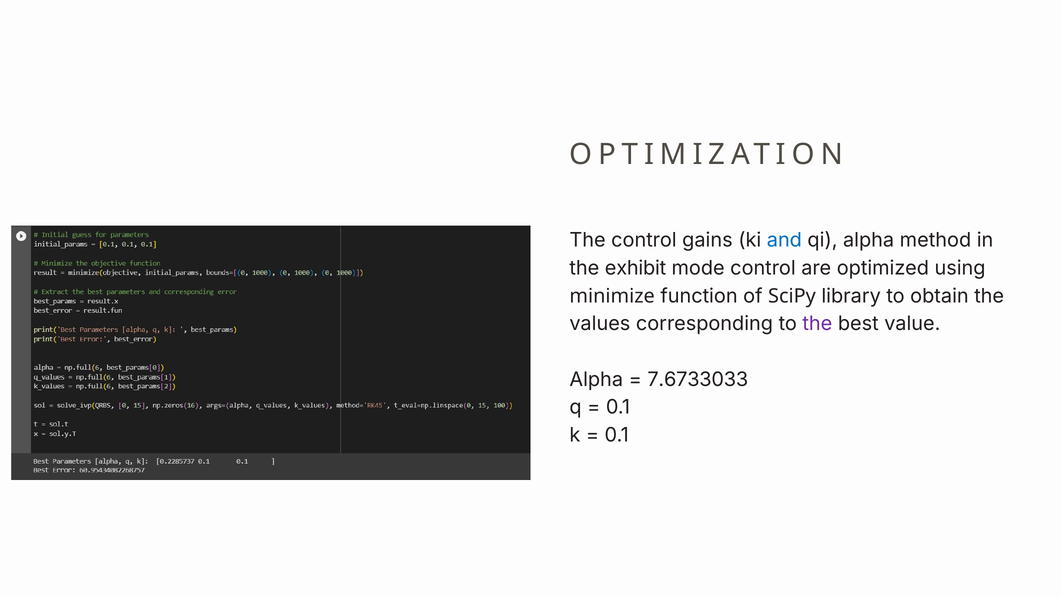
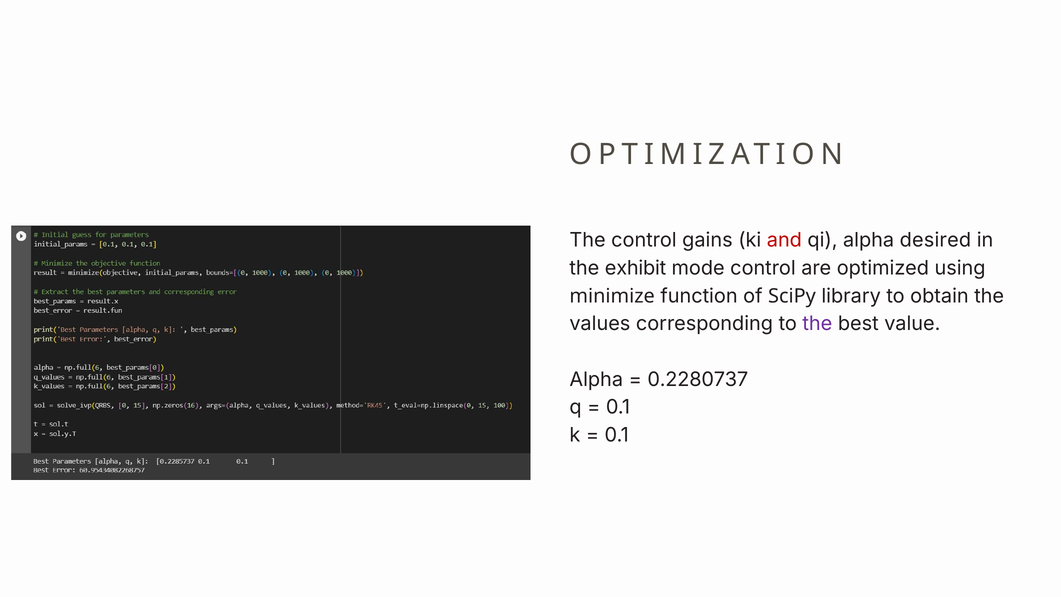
and colour: blue -> red
method: method -> desired
7.6733033: 7.6733033 -> 0.2280737
